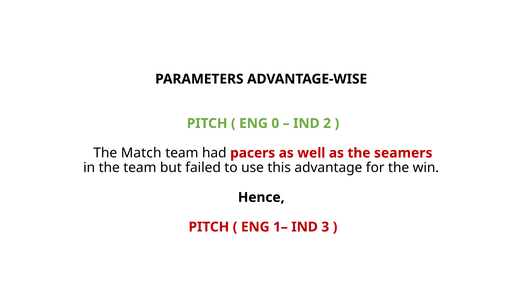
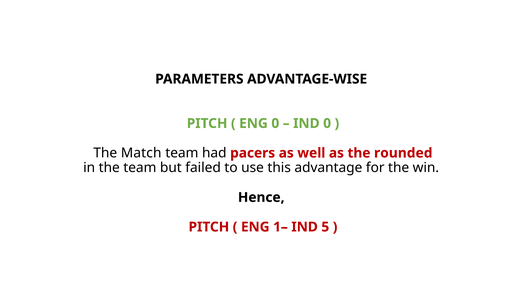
IND 2: 2 -> 0
seamers: seamers -> rounded
3: 3 -> 5
